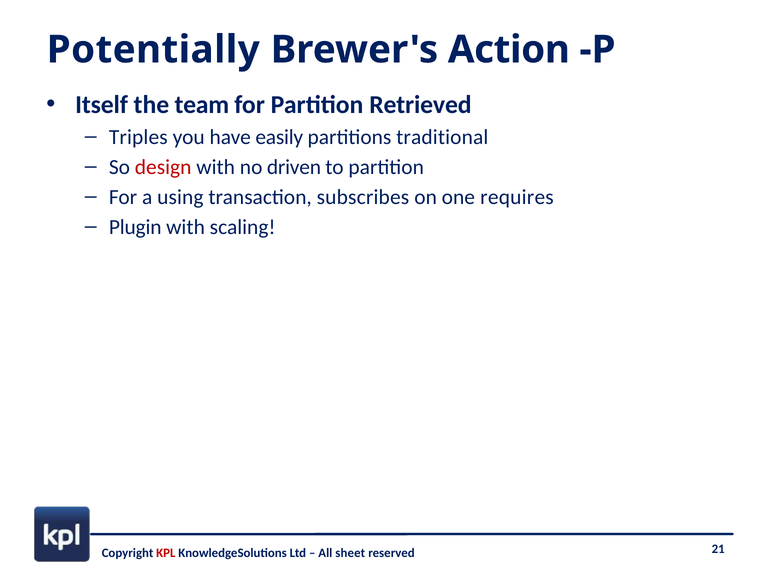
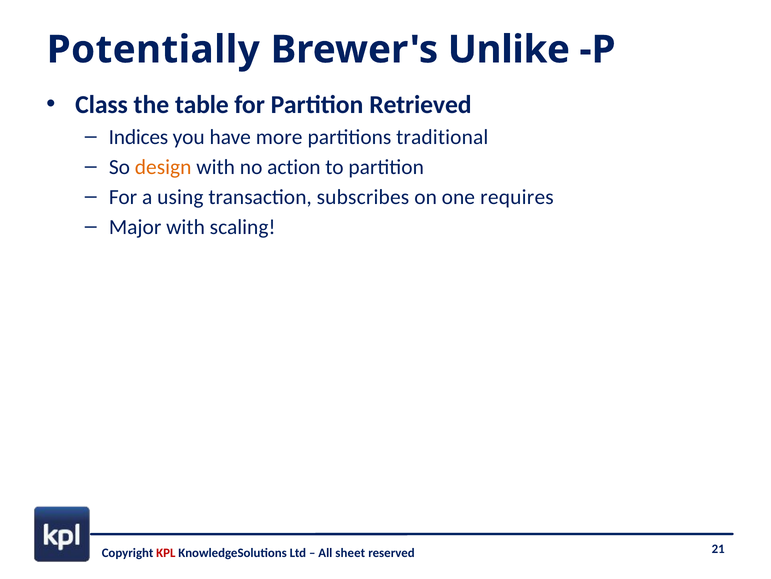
Action: Action -> Unlike
Itself: Itself -> Class
team: team -> table
Triples: Triples -> Indices
easily: easily -> more
design colour: red -> orange
driven: driven -> action
Plugin: Plugin -> Major
